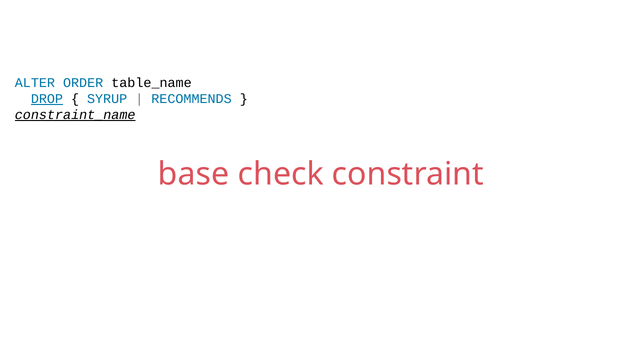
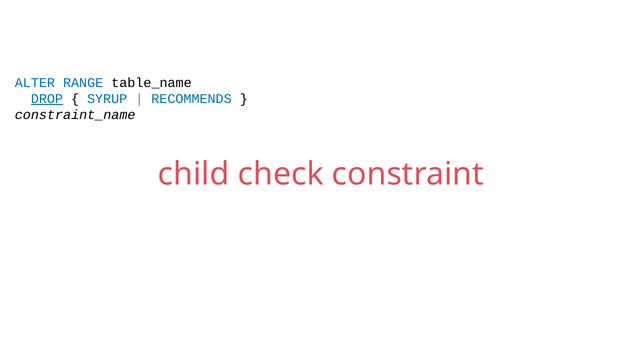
ORDER: ORDER -> RANGE
constraint_name underline: present -> none
base: base -> child
